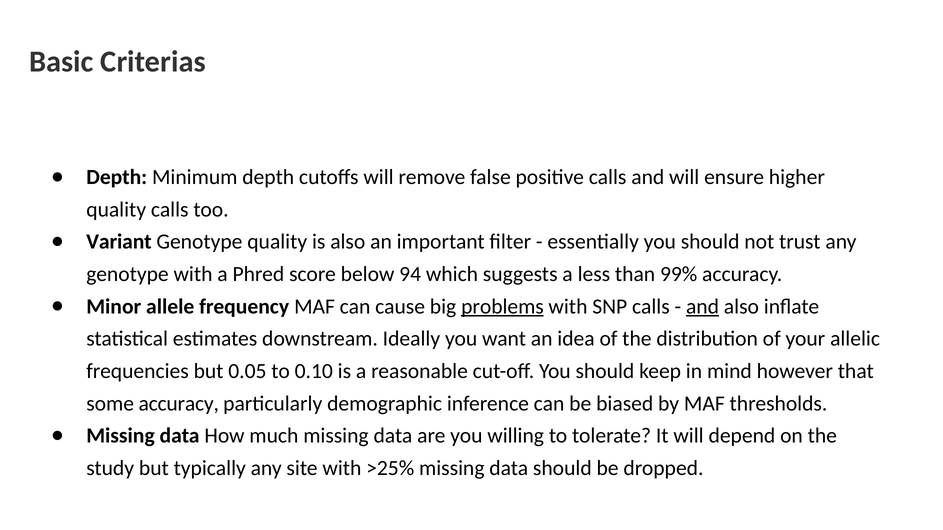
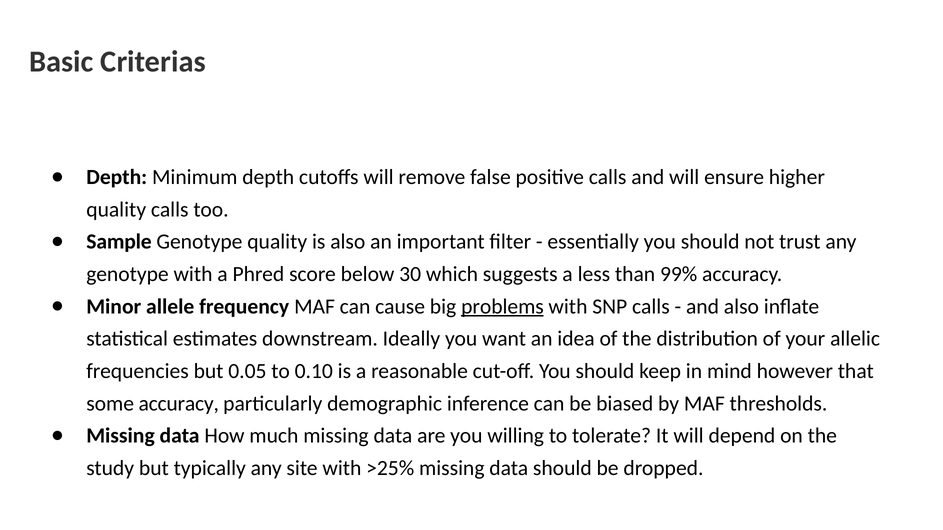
Variant: Variant -> Sample
94: 94 -> 30
and at (703, 307) underline: present -> none
